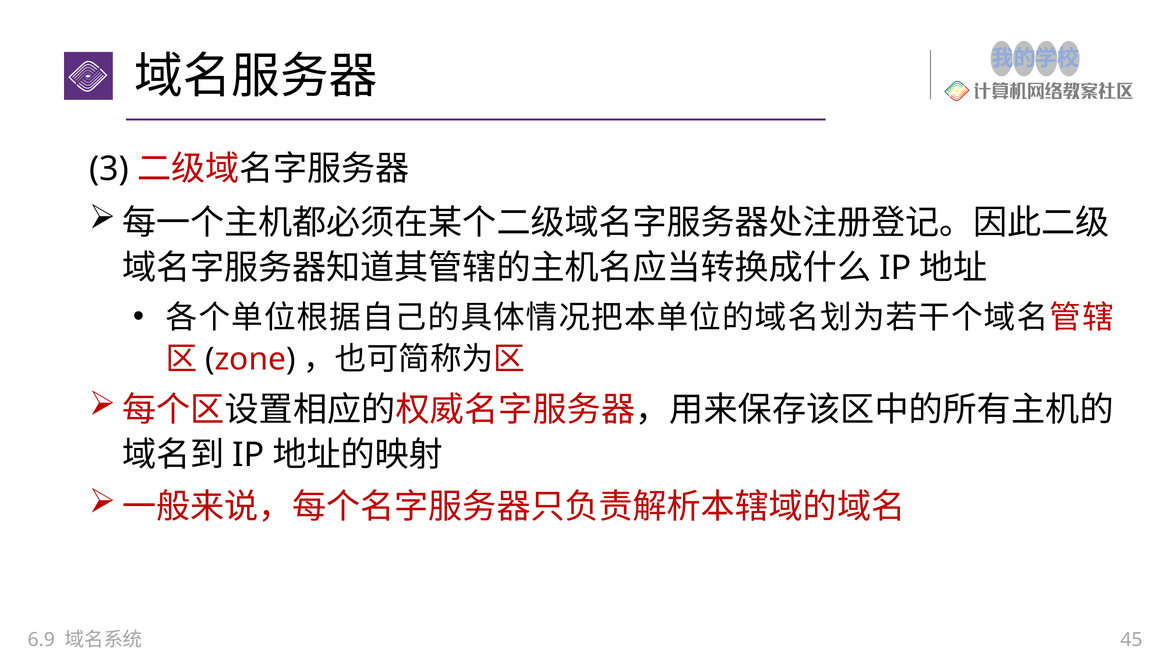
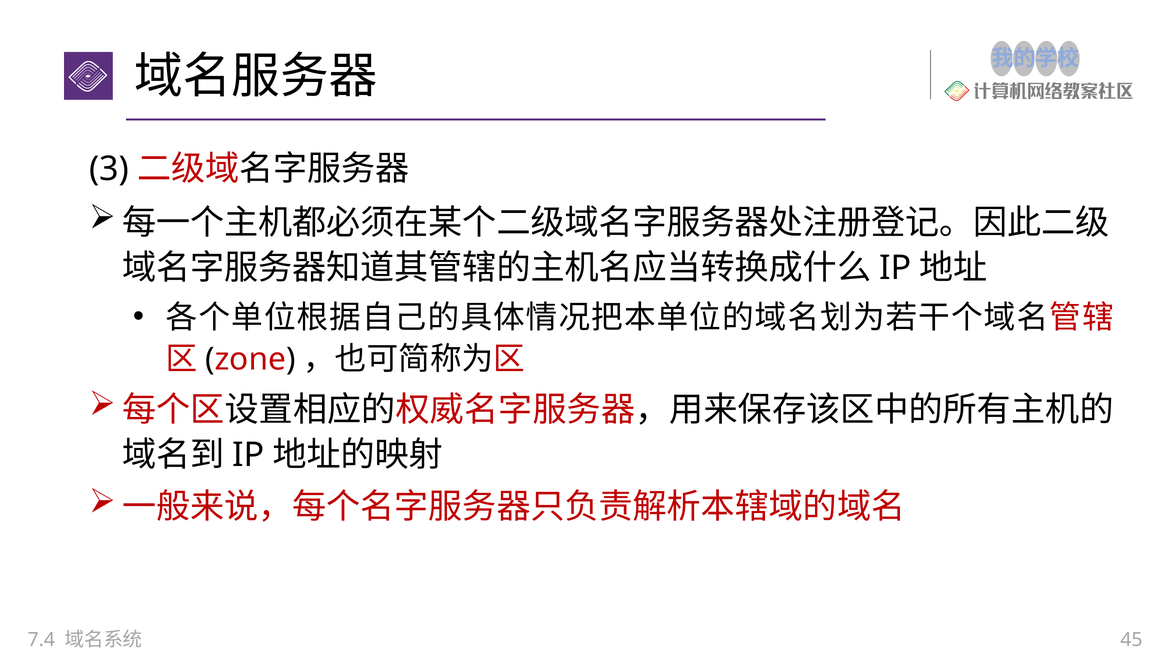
6.9: 6.9 -> 7.4
